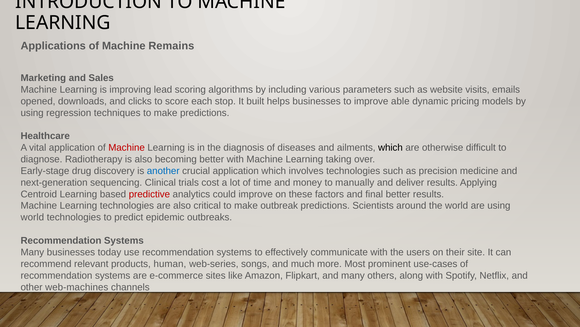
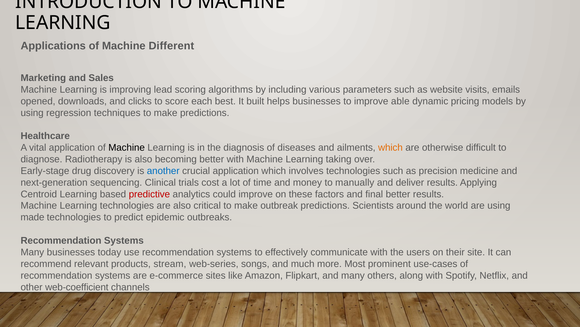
Remains: Remains -> Different
stop: stop -> best
Machine at (127, 147) colour: red -> black
which at (390, 147) colour: black -> orange
world at (32, 217): world -> made
human: human -> stream
web-machines: web-machines -> web-coefficient
